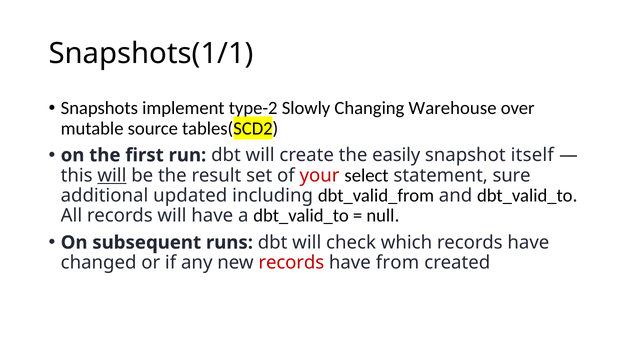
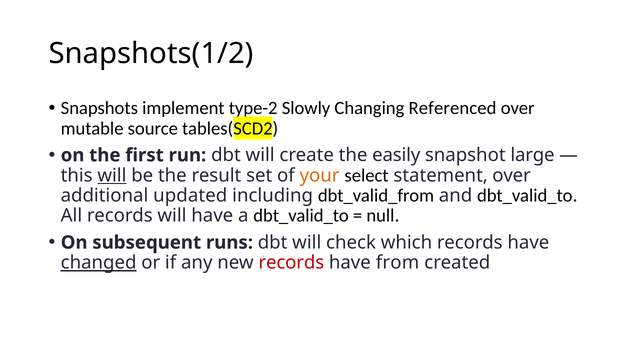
Snapshots(1/1: Snapshots(1/1 -> Snapshots(1/2
Warehouse: Warehouse -> Referenced
itself: itself -> large
your colour: red -> orange
statement sure: sure -> over
changed underline: none -> present
